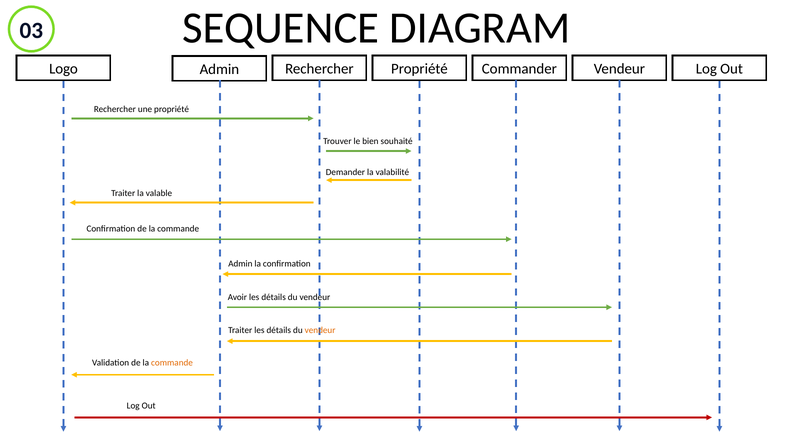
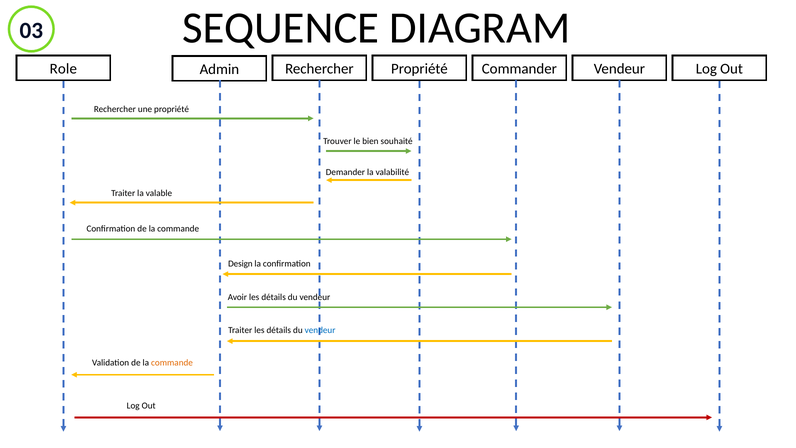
Logo: Logo -> Role
Admin at (240, 264): Admin -> Design
vendeur at (320, 330) colour: orange -> blue
